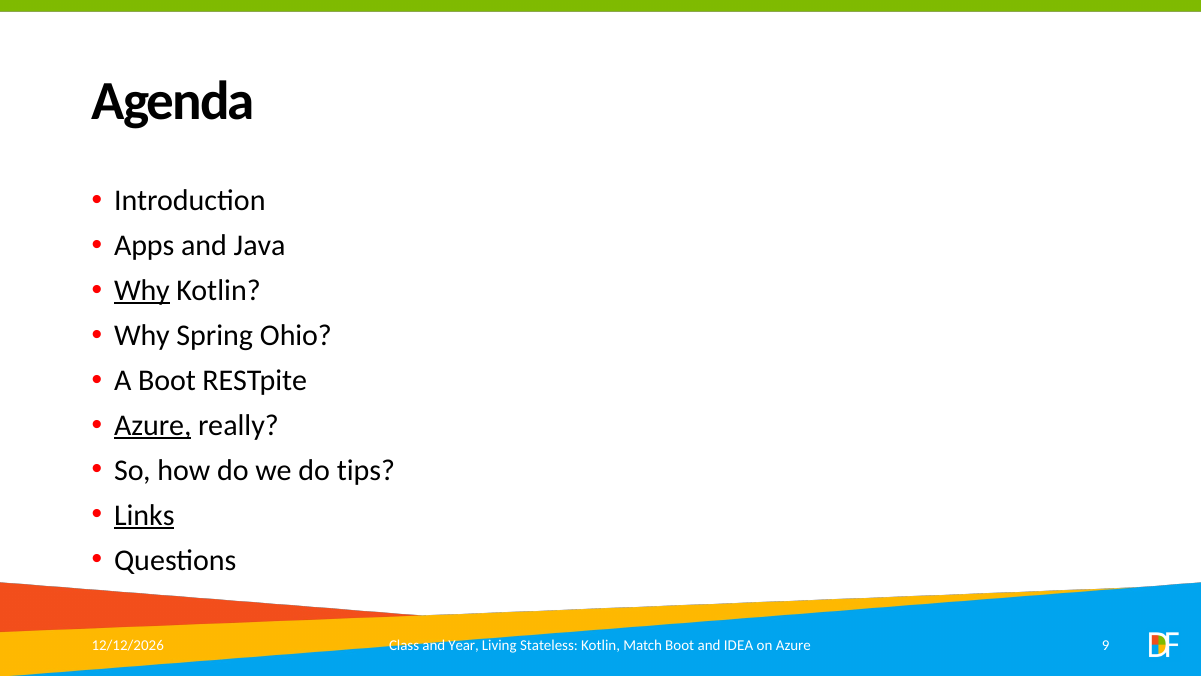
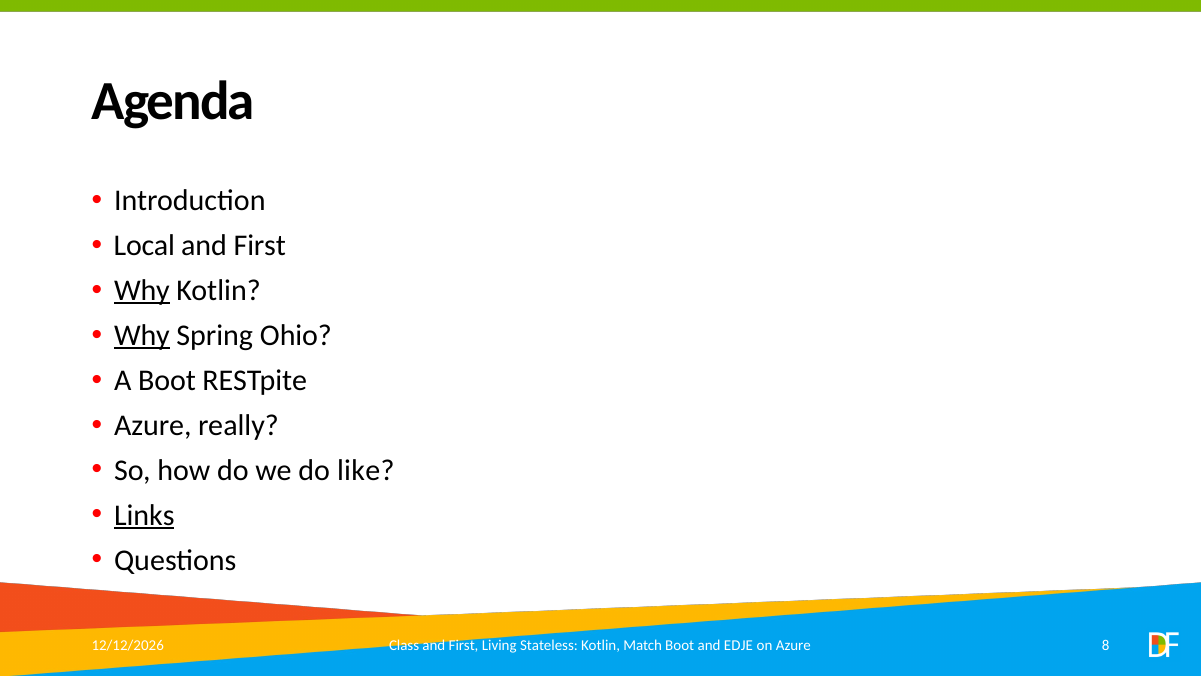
Apps: Apps -> Local
Java at (260, 245): Java -> First
Why at (142, 335) underline: none -> present
Azure at (153, 425) underline: present -> none
tips: tips -> like
Year at (464, 645): Year -> First
IDEA: IDEA -> EDJE
9: 9 -> 8
